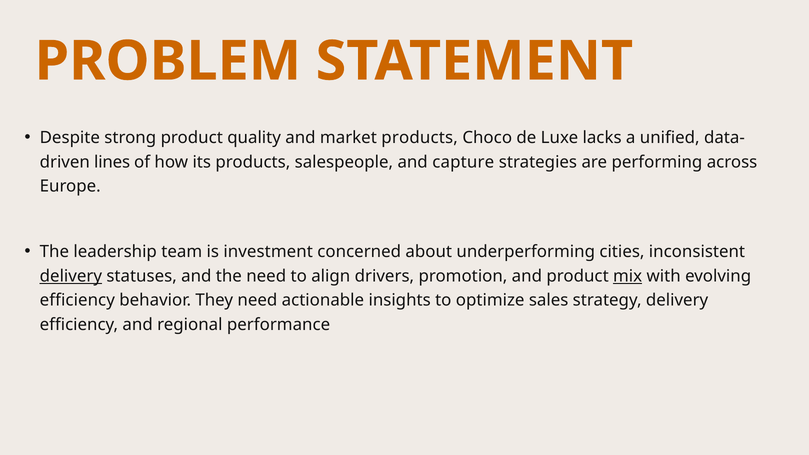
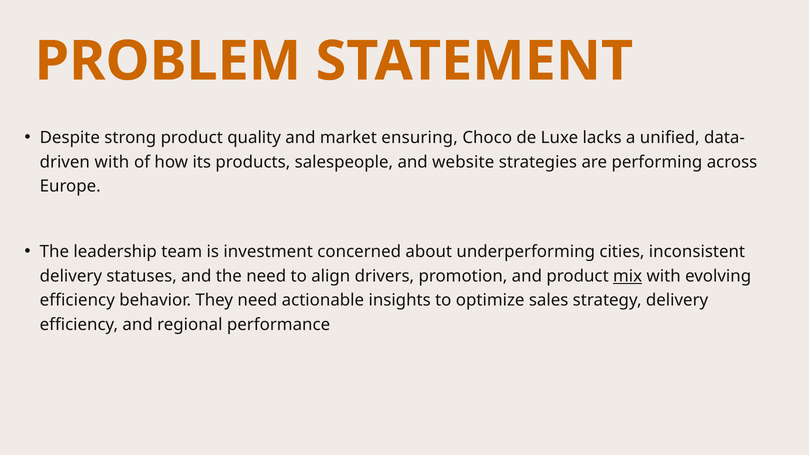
market products: products -> ensuring
lines at (112, 162): lines -> with
capture: capture -> website
delivery at (71, 276) underline: present -> none
